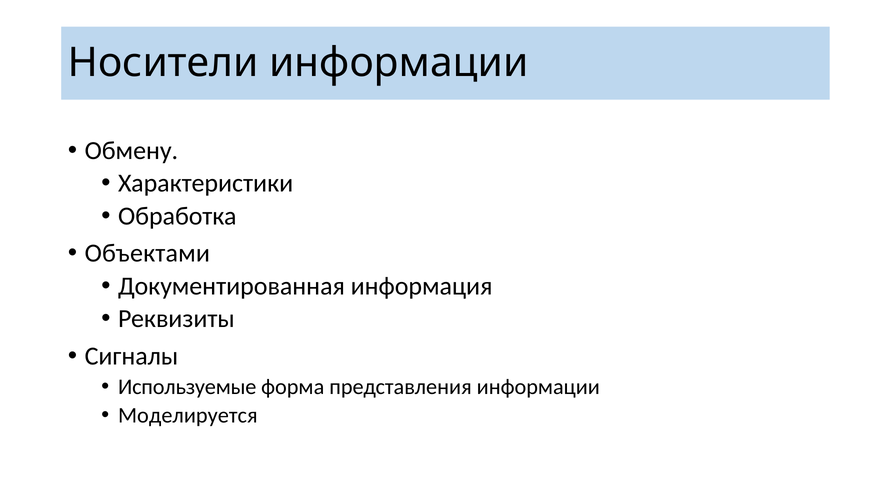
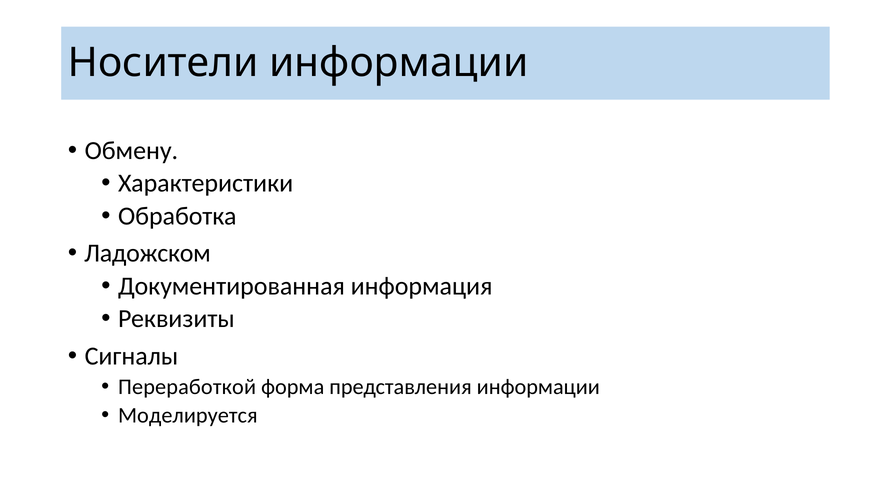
Объектами: Объектами -> Ладожском
Используемые: Используемые -> Переработкой
